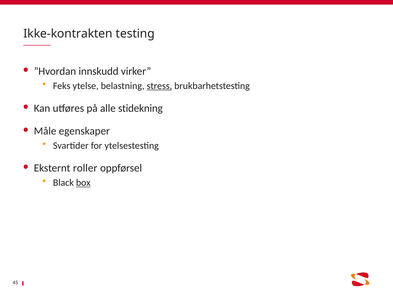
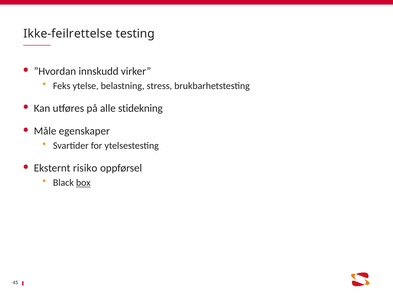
Ikke-kontrakten: Ikke-kontrakten -> Ikke-feilrettelse
stress underline: present -> none
roller: roller -> risiko
